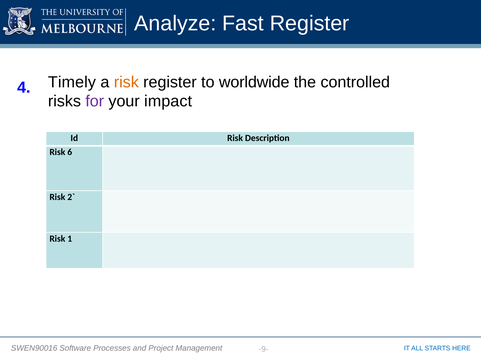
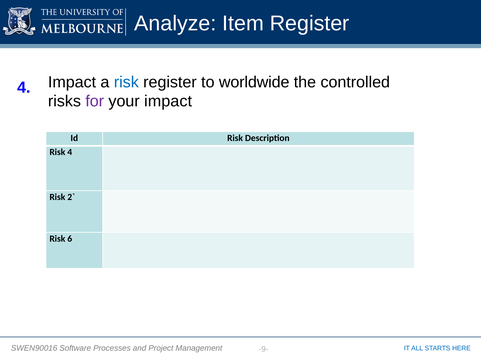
Fast: Fast -> Item
Timely at (72, 82): Timely -> Impact
risk at (126, 82) colour: orange -> blue
Risk 6: 6 -> 4
1: 1 -> 6
